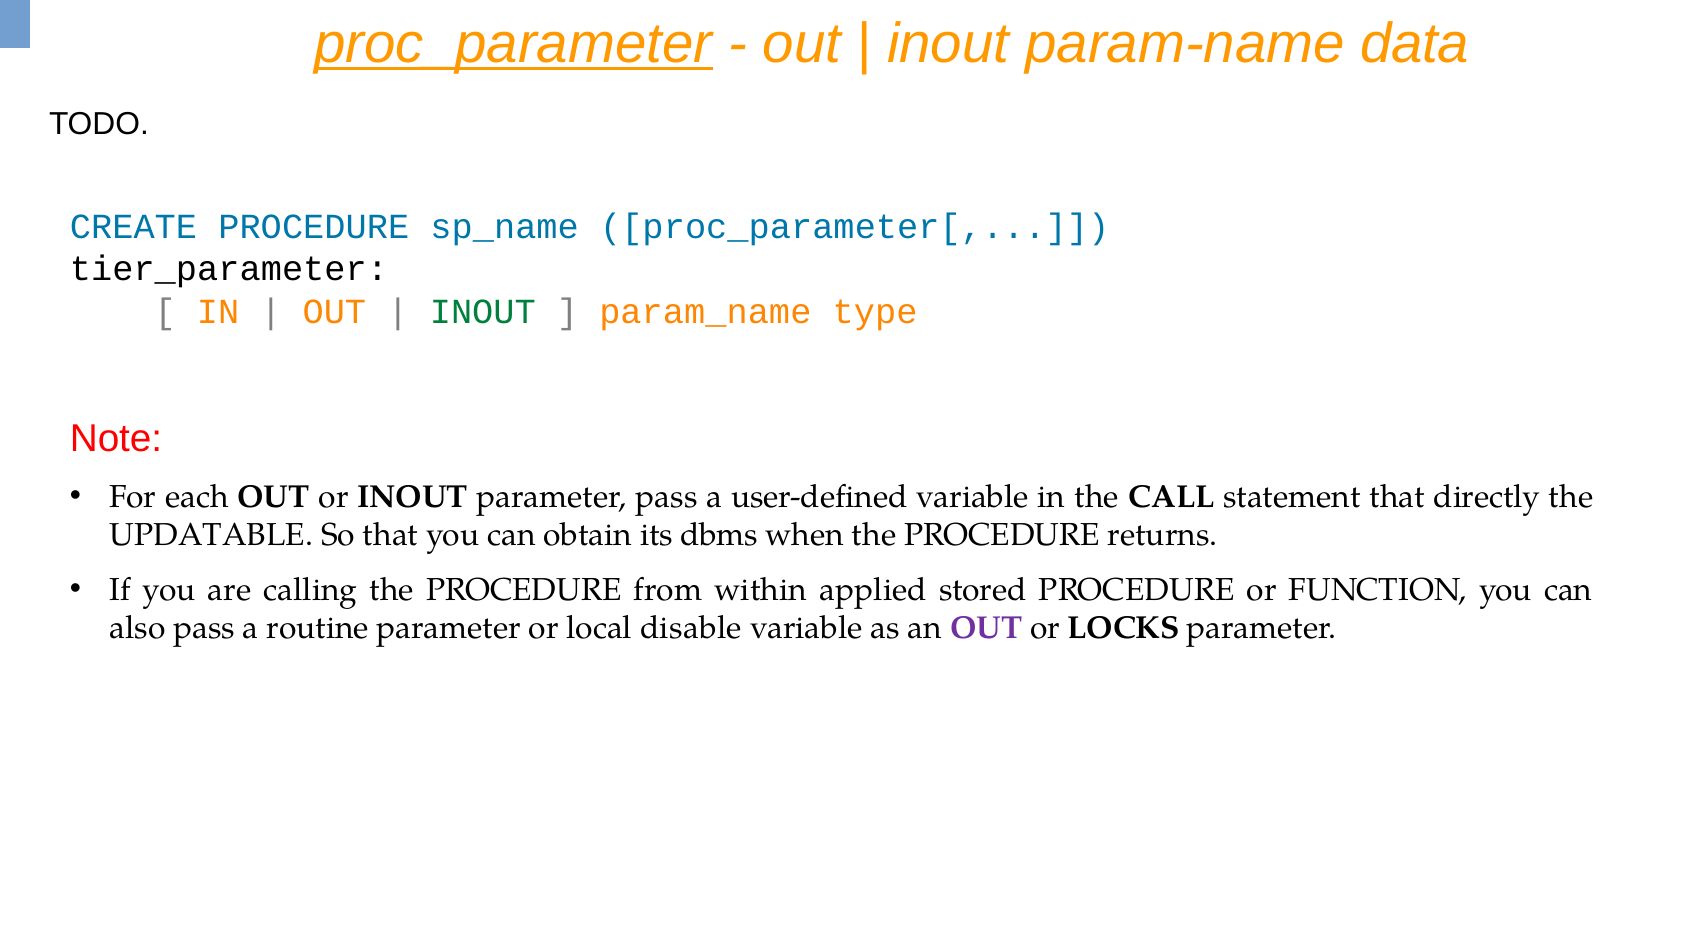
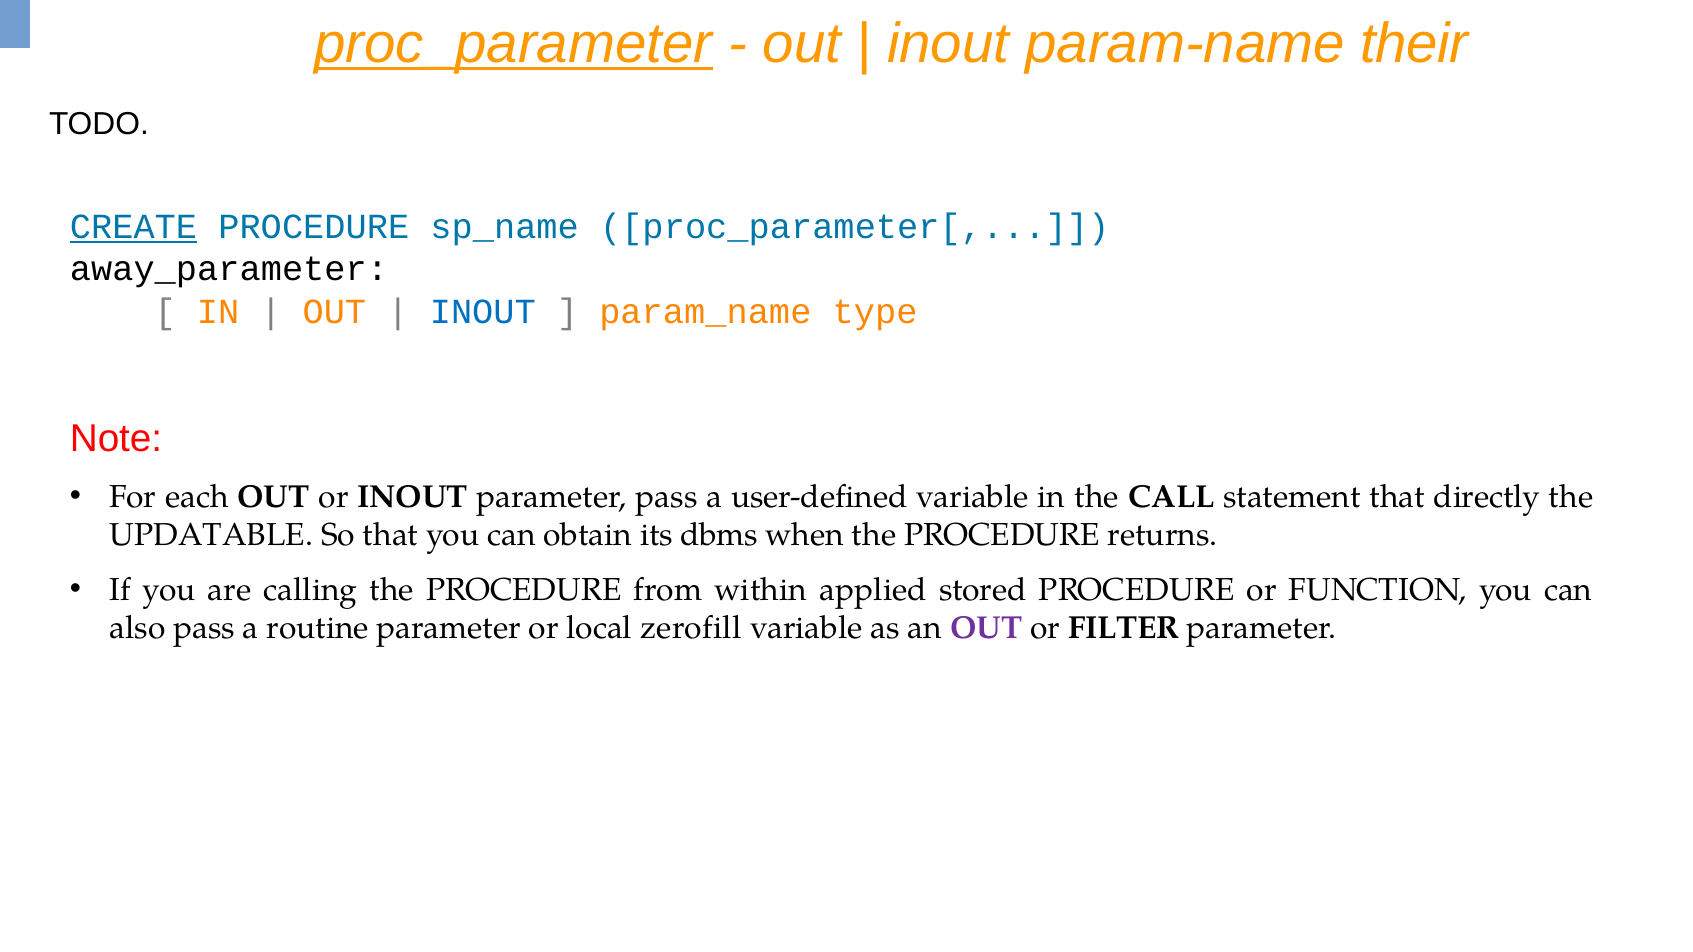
data: data -> their
CREATE underline: none -> present
tier_parameter: tier_parameter -> away_parameter
INOUT at (483, 312) colour: green -> blue
disable: disable -> zerofill
LOCKS: LOCKS -> FILTER
